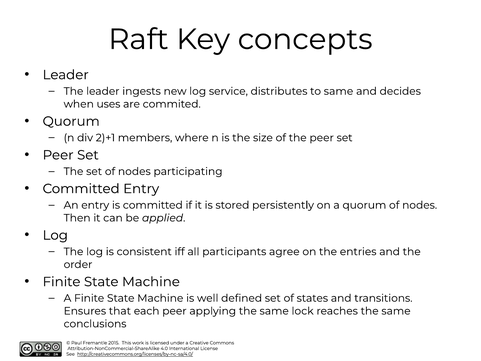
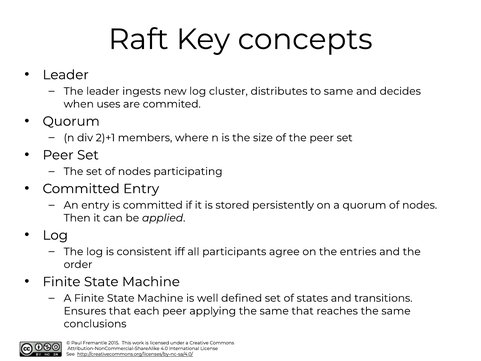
service: service -> cluster
same lock: lock -> that
